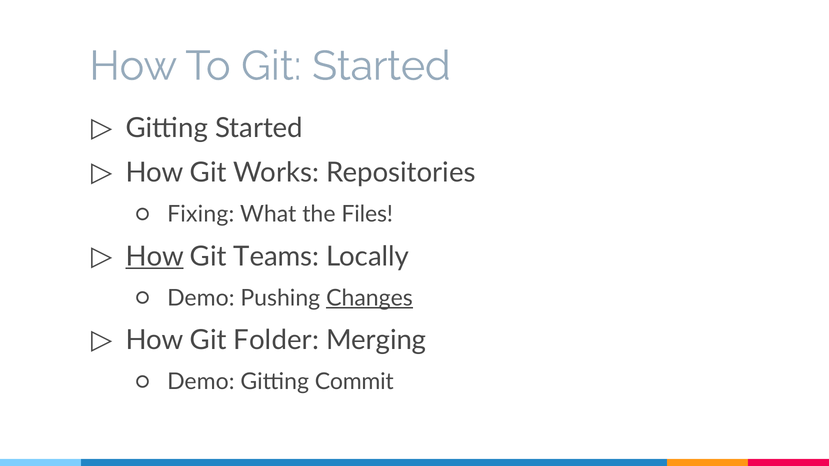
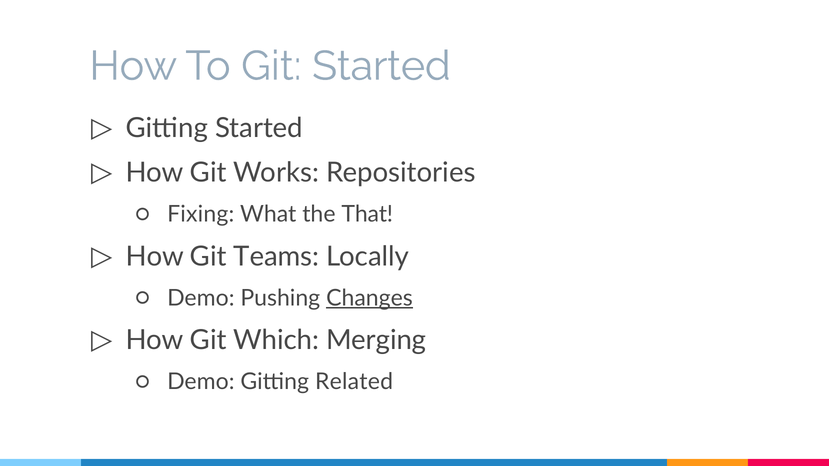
Files: Files -> That
How at (155, 257) underline: present -> none
Folder: Folder -> Which
Commit: Commit -> Related
